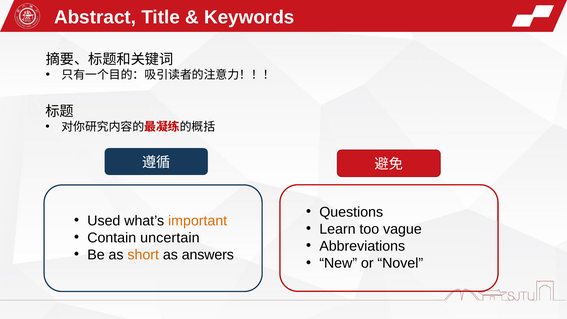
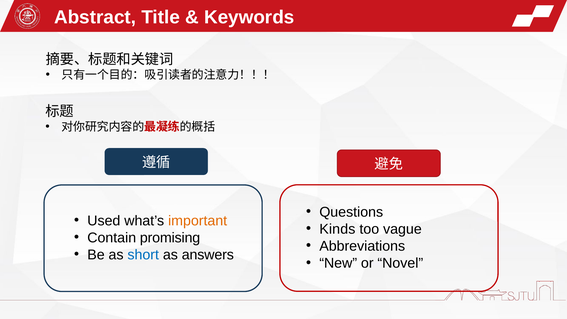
Learn: Learn -> Kinds
uncertain: uncertain -> promising
short colour: orange -> blue
